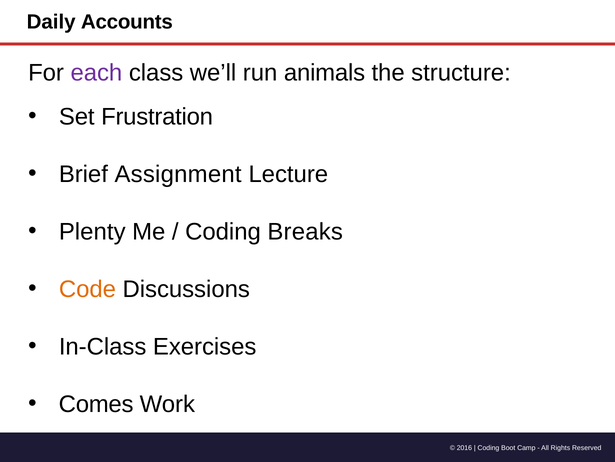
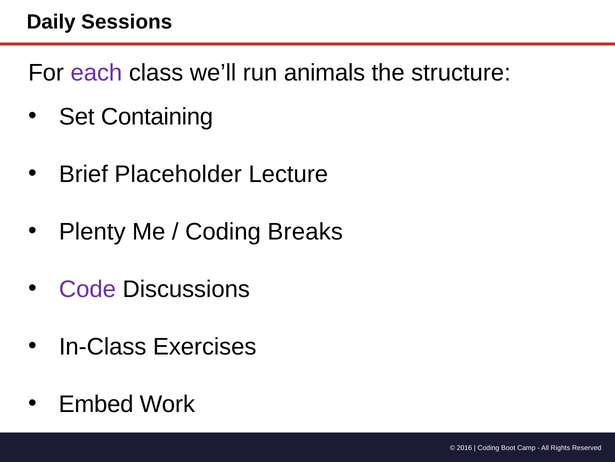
Accounts: Accounts -> Sessions
Frustration: Frustration -> Containing
Assignment: Assignment -> Placeholder
Code colour: orange -> purple
Comes: Comes -> Embed
